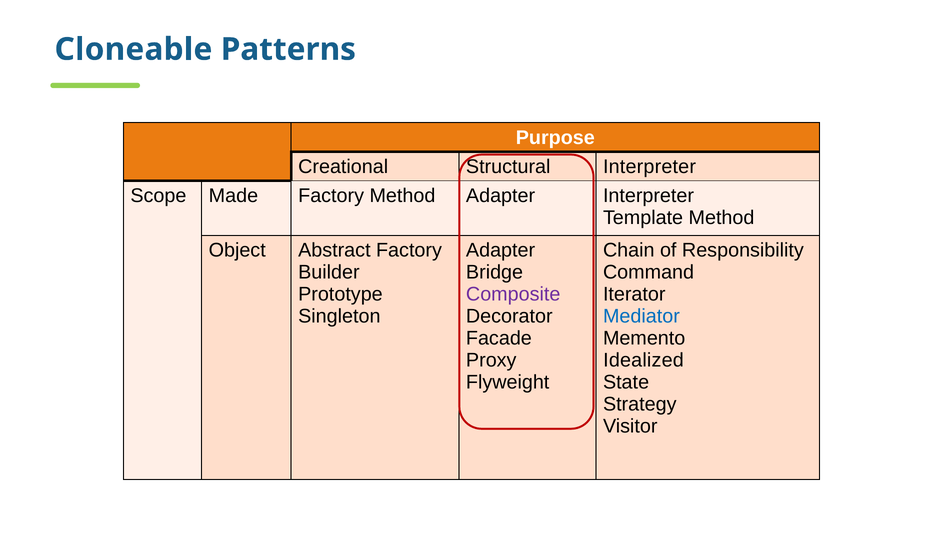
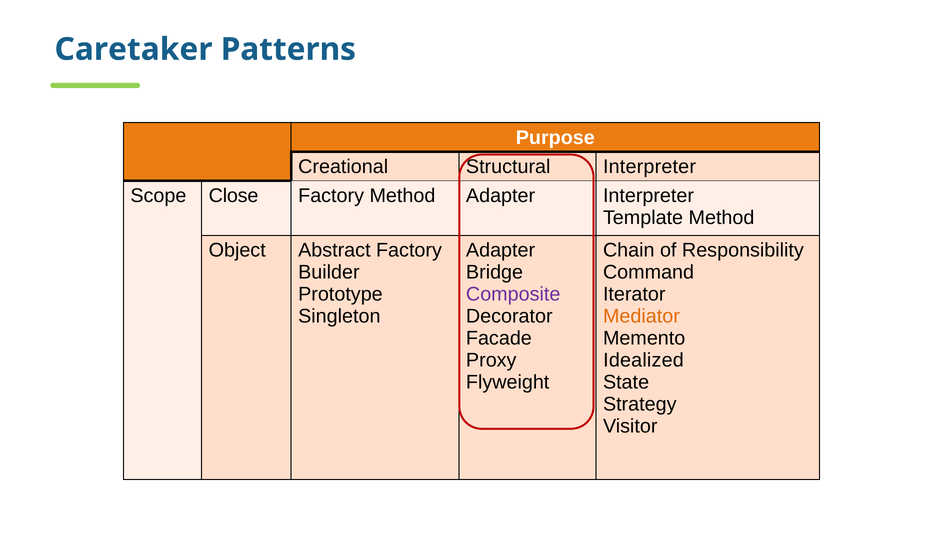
Cloneable: Cloneable -> Caretaker
Made: Made -> Close
Mediator colour: blue -> orange
